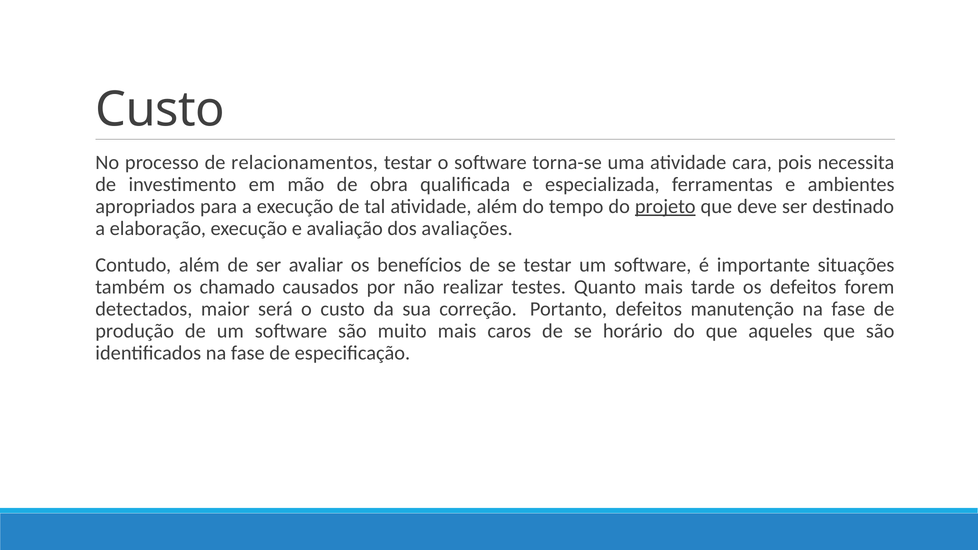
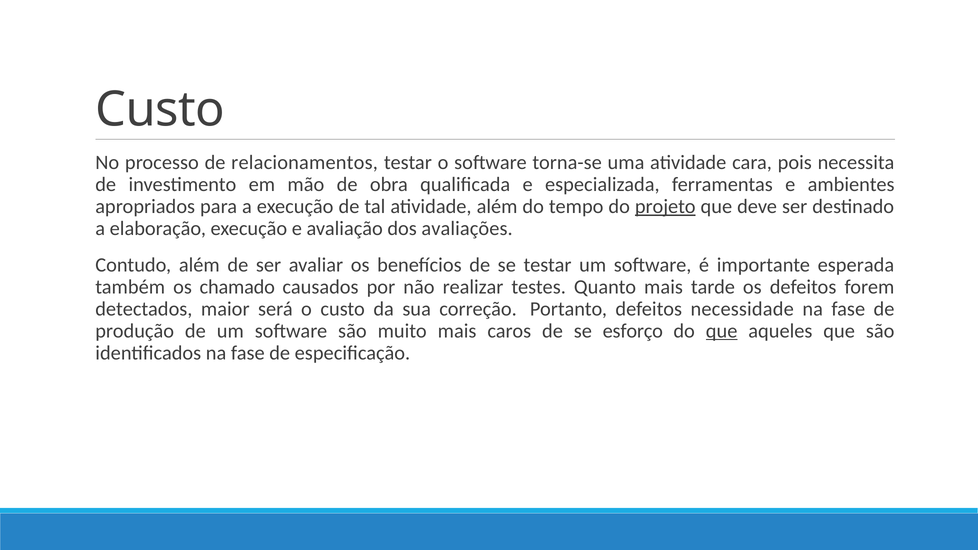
situações: situações -> esperada
manutenção: manutenção -> necessidade
horário: horário -> esforço
que at (722, 331) underline: none -> present
